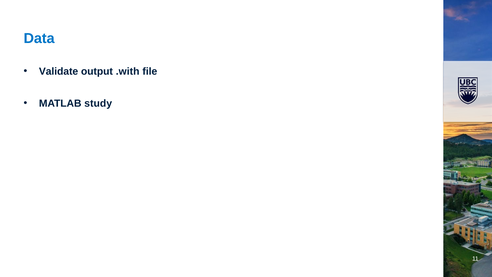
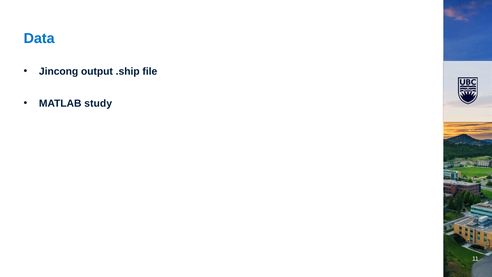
Validate: Validate -> Jincong
.with: .with -> .ship
